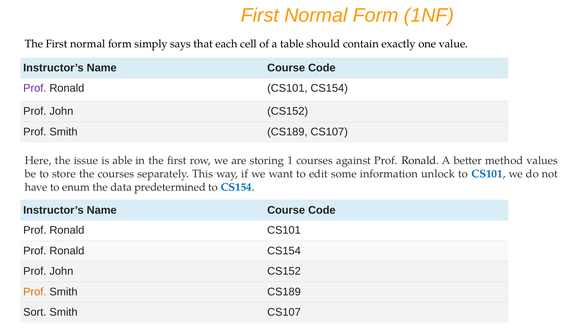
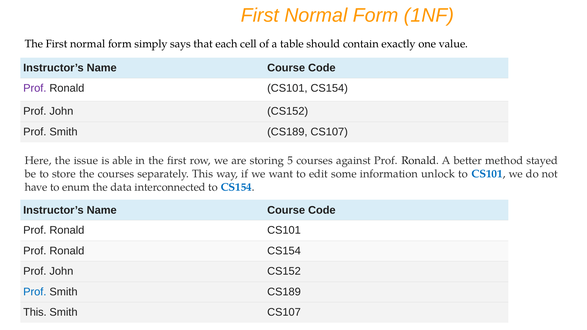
1: 1 -> 5
values: values -> stayed
predetermined: predetermined -> interconnected
Prof at (35, 292) colour: orange -> blue
Sort at (35, 312): Sort -> This
